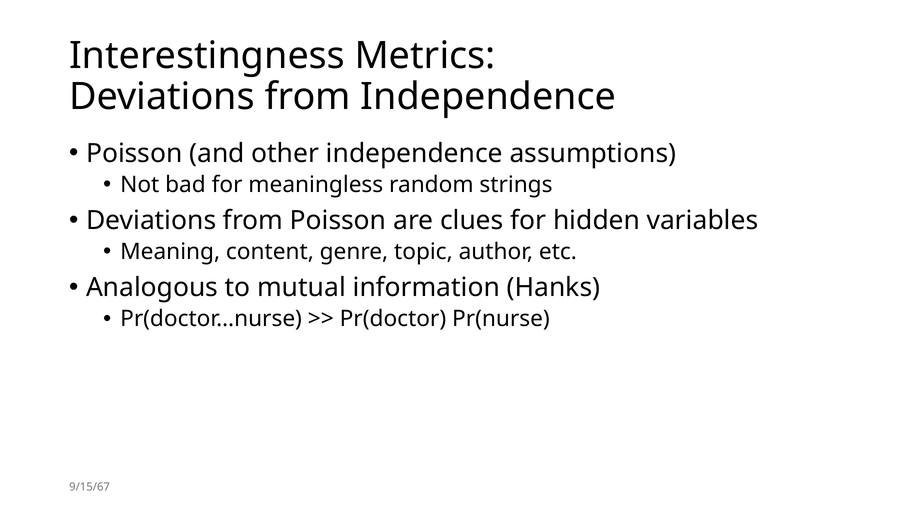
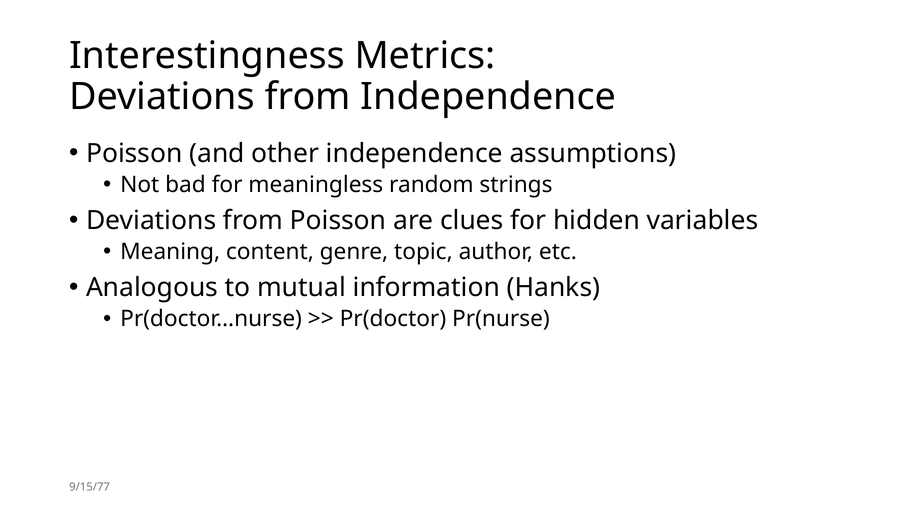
9/15/67: 9/15/67 -> 9/15/77
